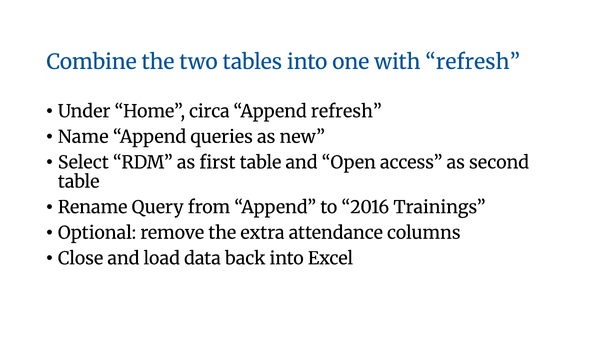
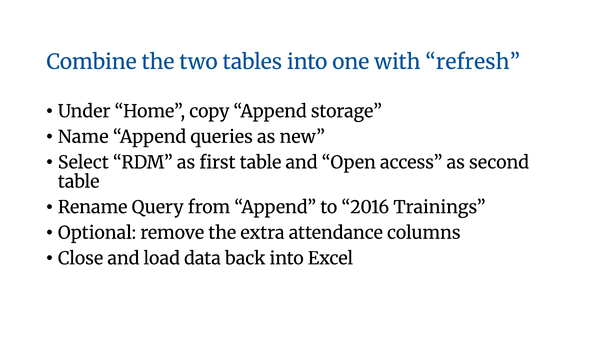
circa: circa -> copy
Append refresh: refresh -> storage
